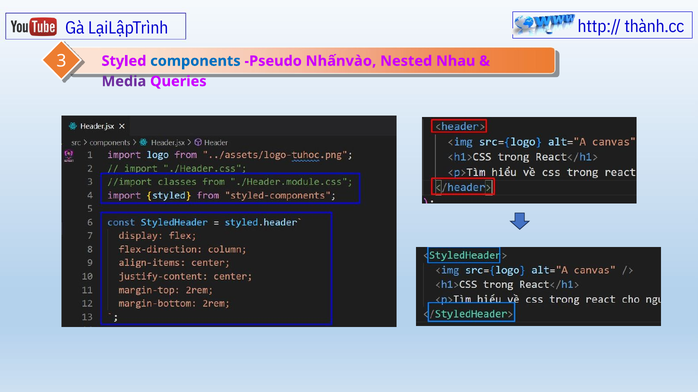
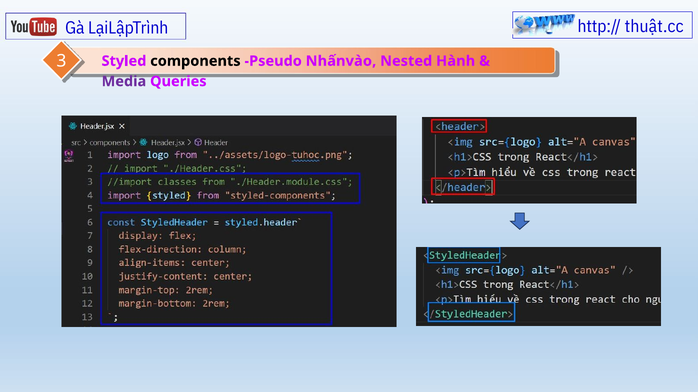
thành.cc: thành.cc -> thuật.cc
components colour: blue -> black
Nhau: Nhau -> Hành
